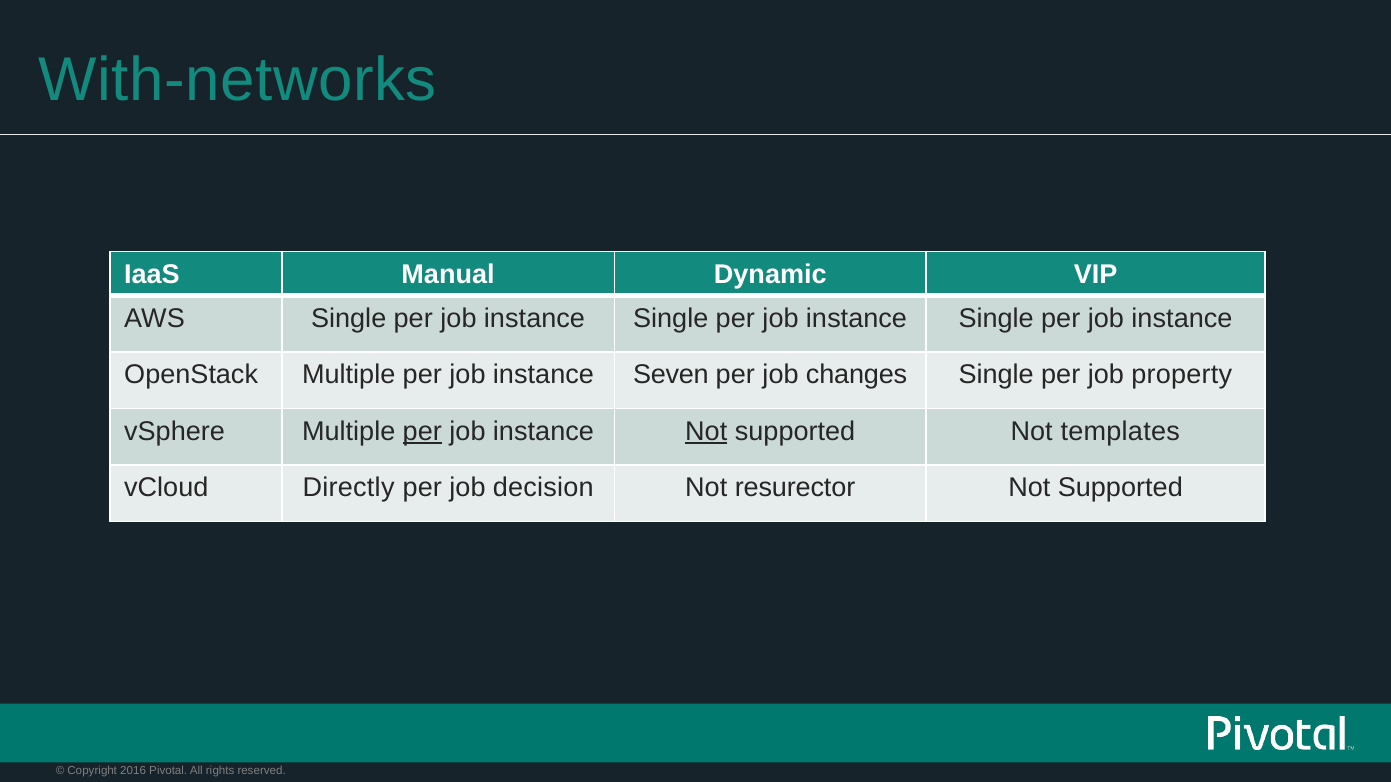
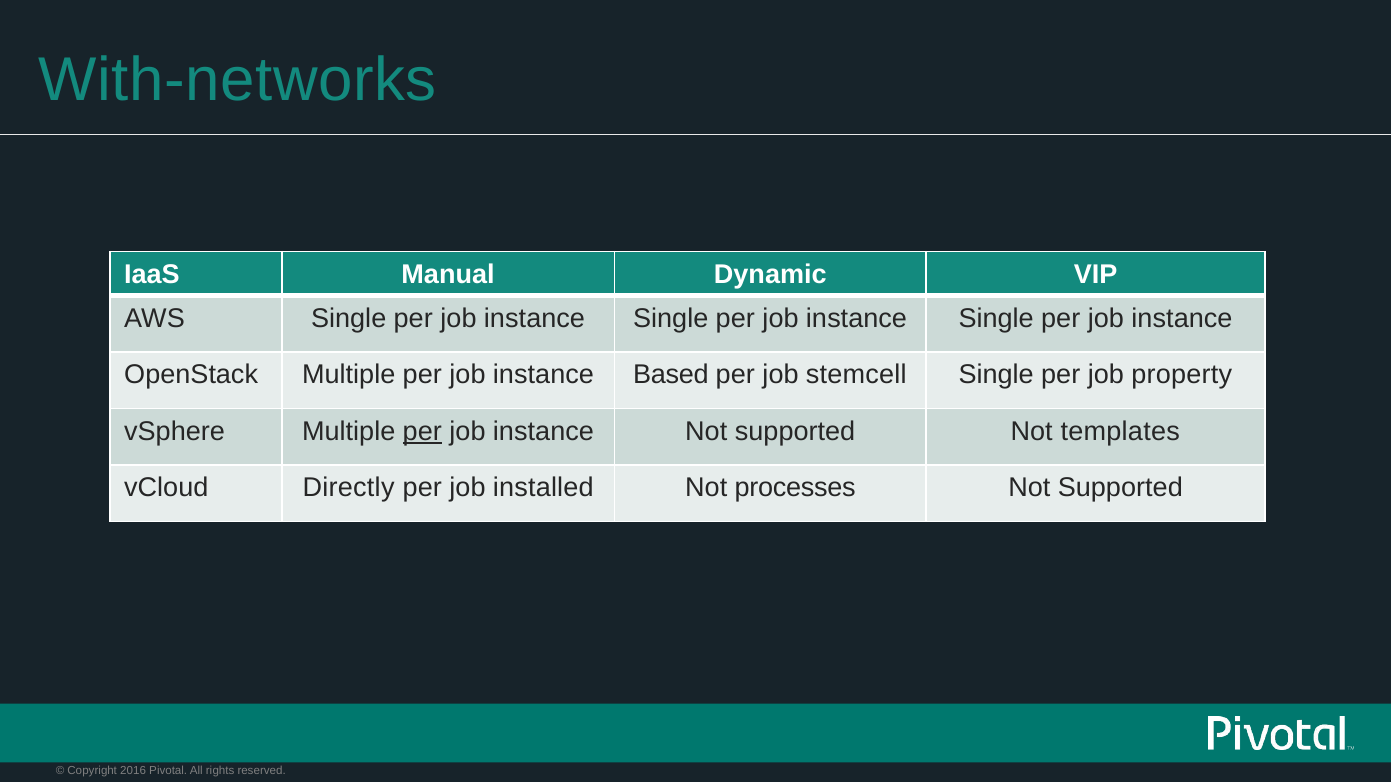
Seven: Seven -> Based
changes: changes -> stemcell
Not at (706, 432) underline: present -> none
decision: decision -> installed
resurector: resurector -> processes
